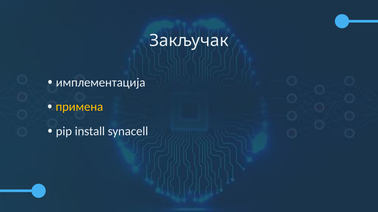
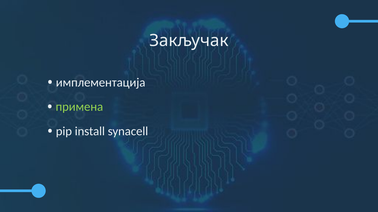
примена colour: yellow -> light green
